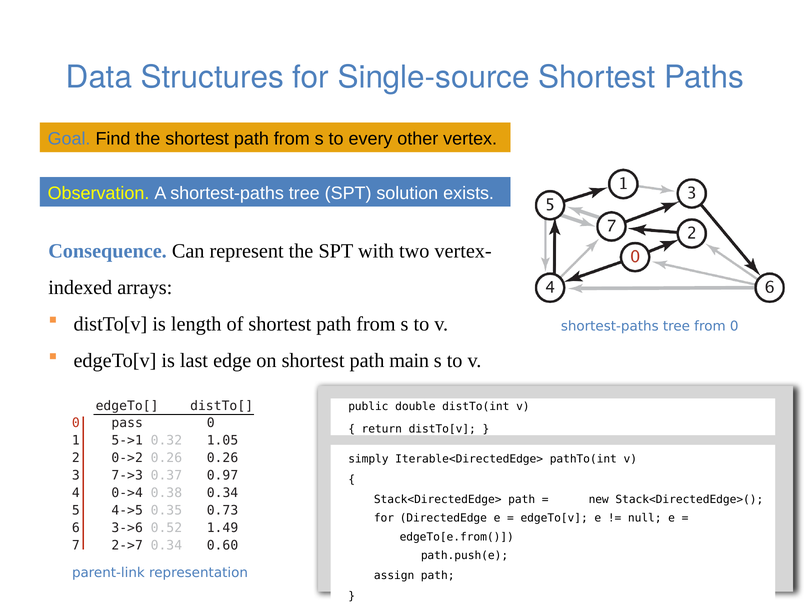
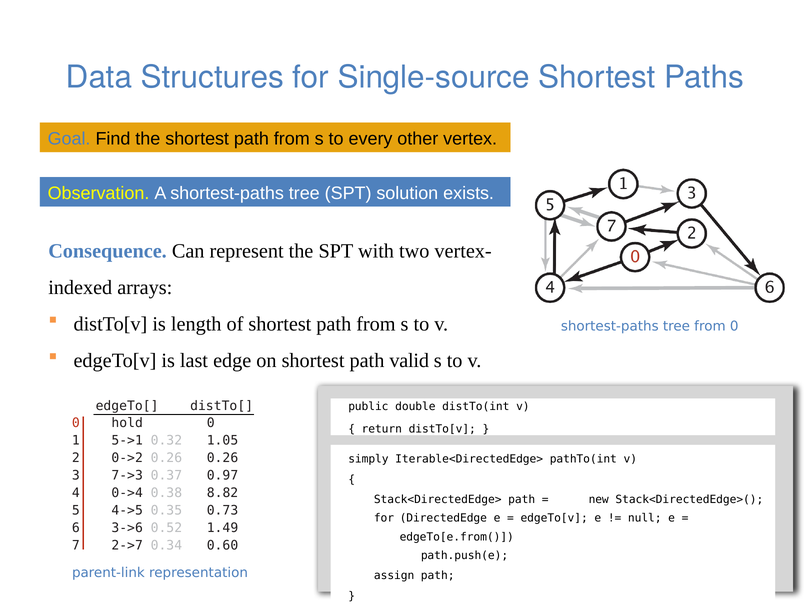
main: main -> valid
pass: pass -> hold
0.38 0.34: 0.34 -> 8.82
